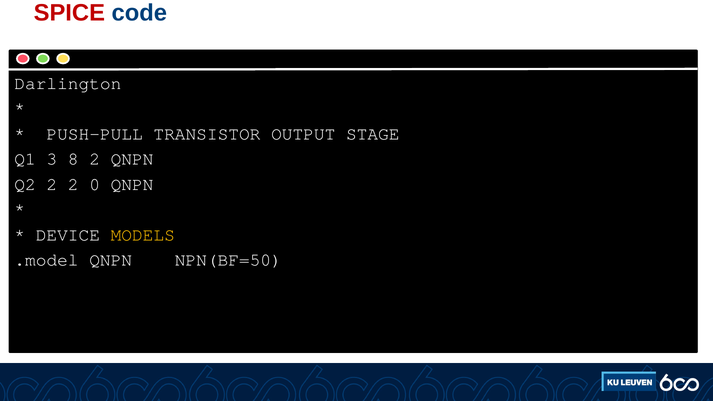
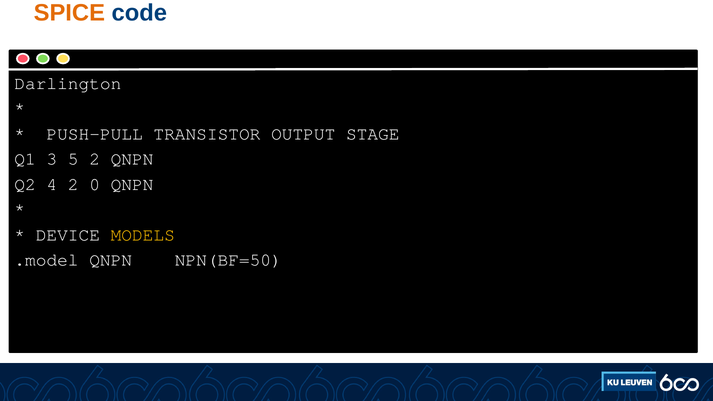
SPICE colour: red -> orange
8: 8 -> 5
Q2 2: 2 -> 4
